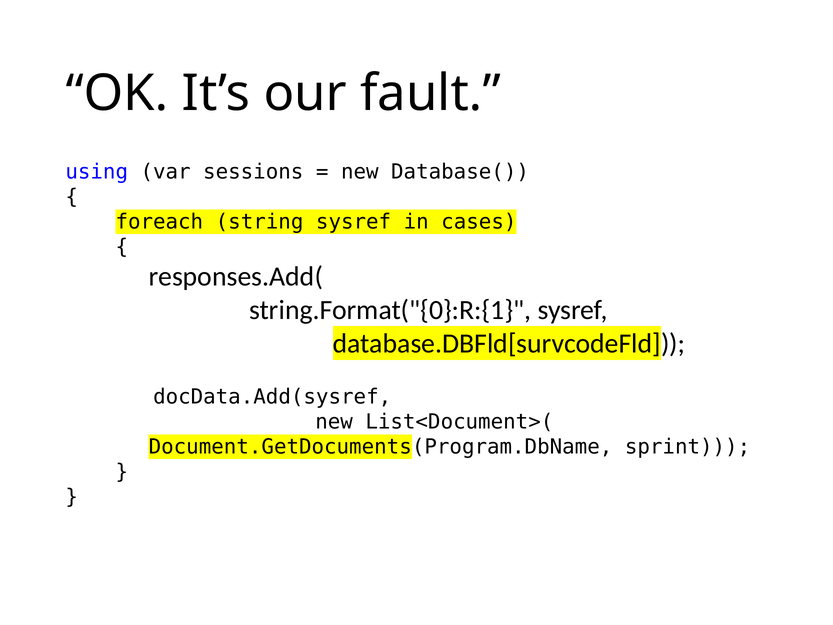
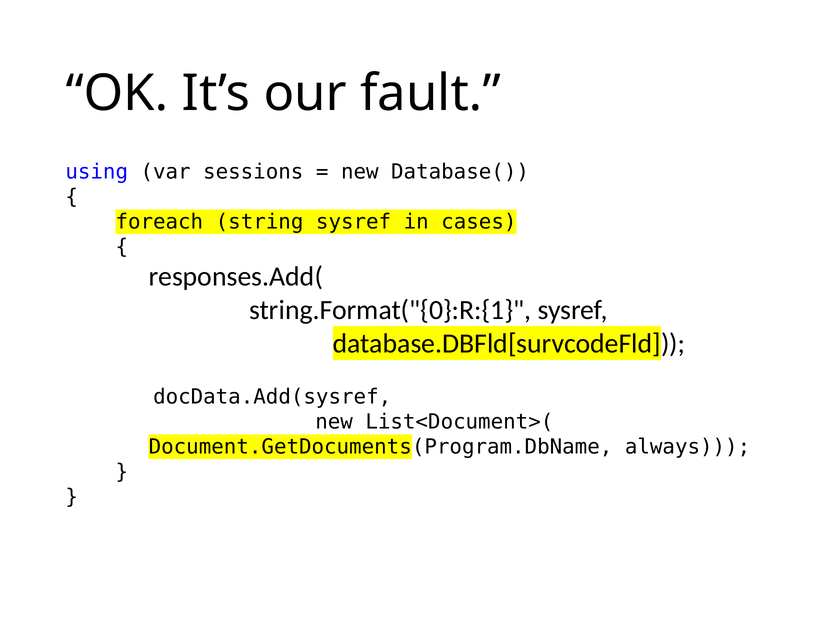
sprint: sprint -> always
